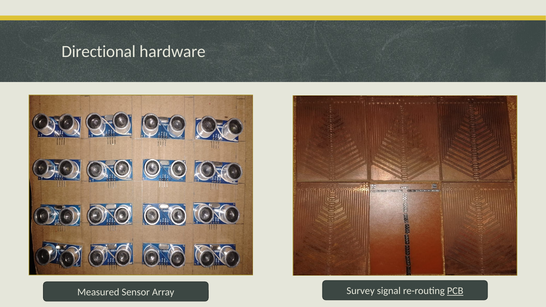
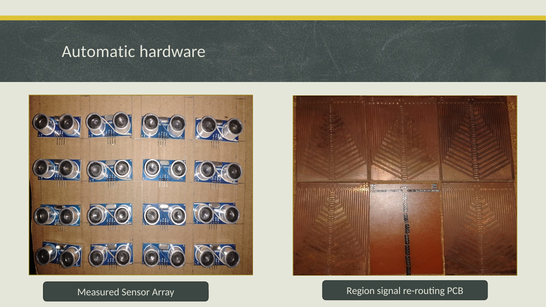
Directional: Directional -> Automatic
Survey: Survey -> Region
PCB underline: present -> none
